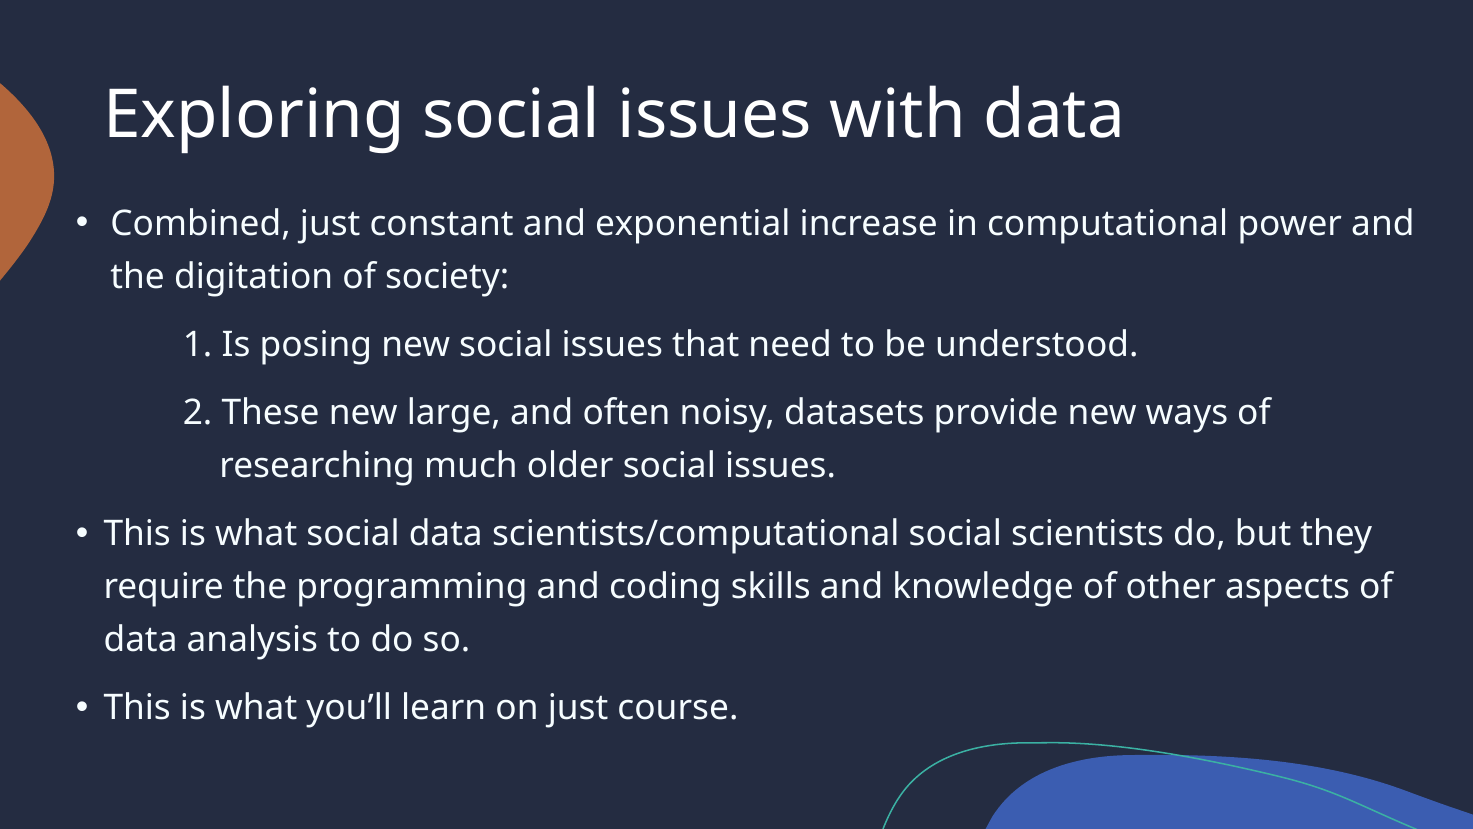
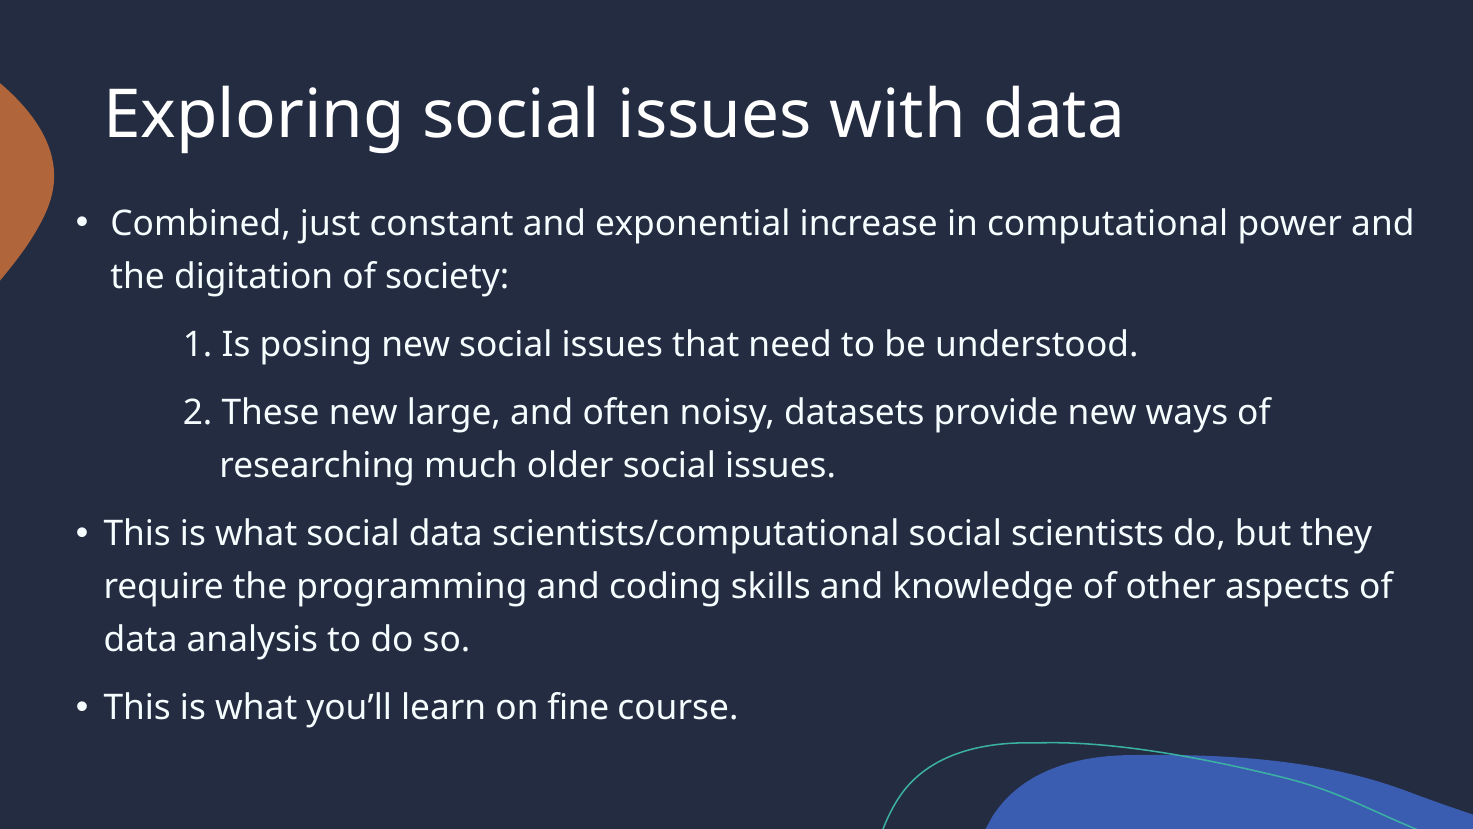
on just: just -> fine
